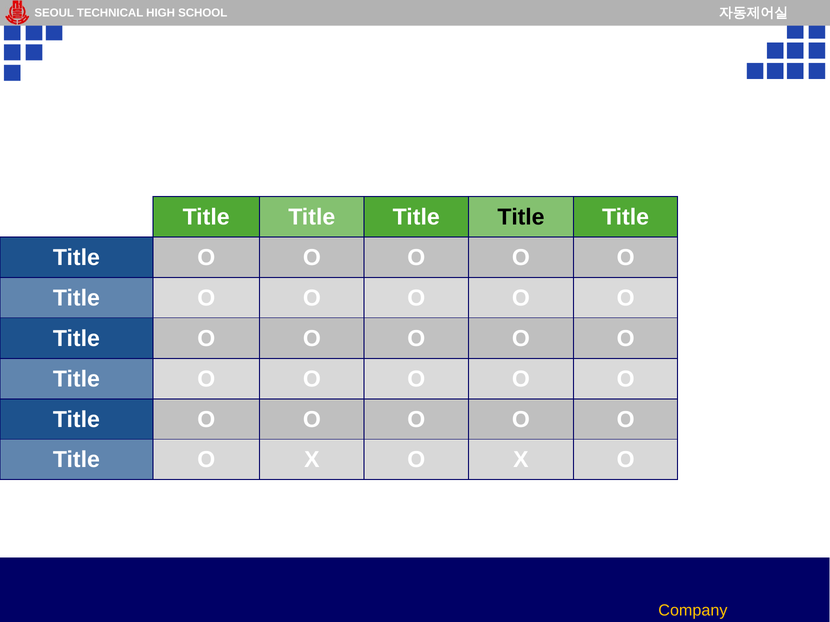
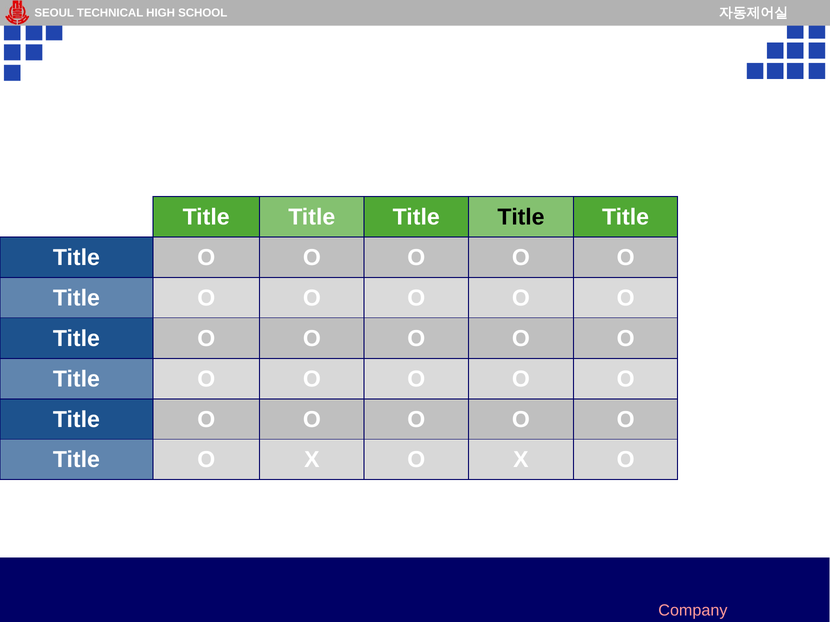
Company colour: yellow -> pink
